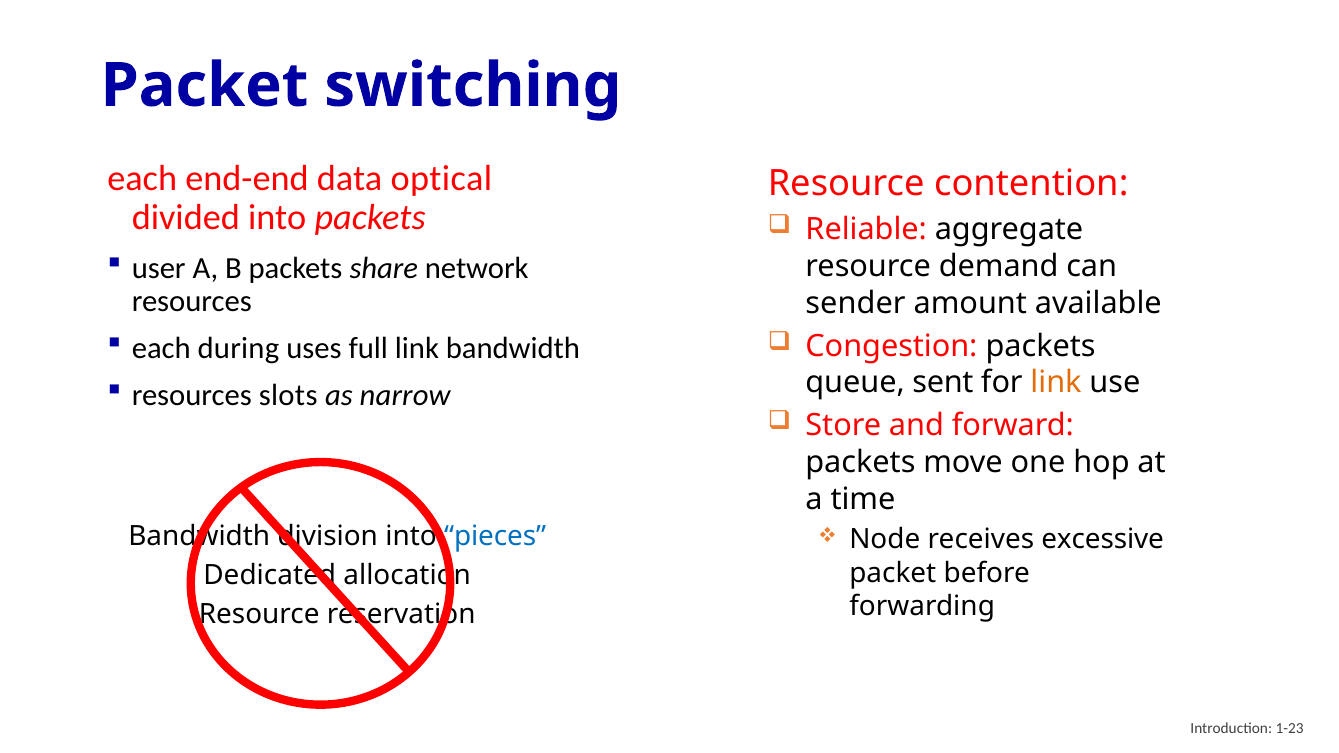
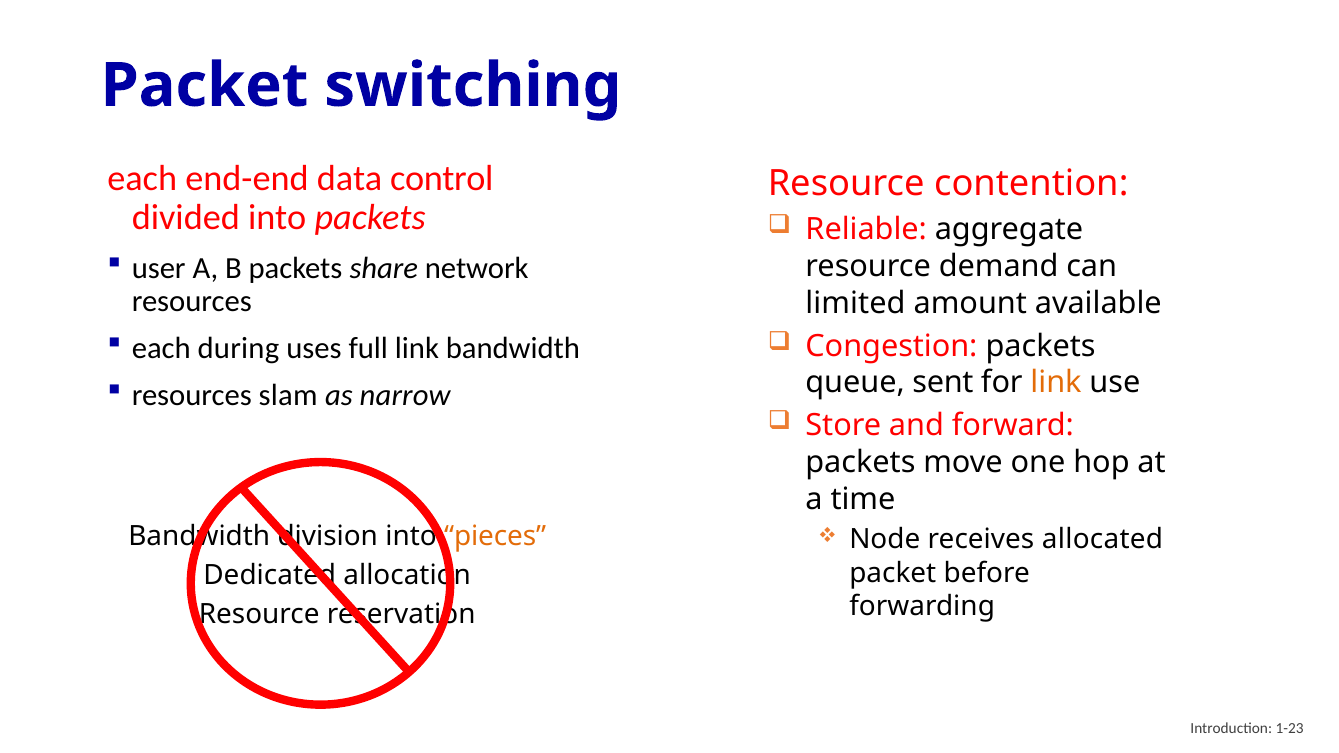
optical: optical -> control
sender: sender -> limited
slots: slots -> slam
pieces colour: blue -> orange
excessive: excessive -> allocated
